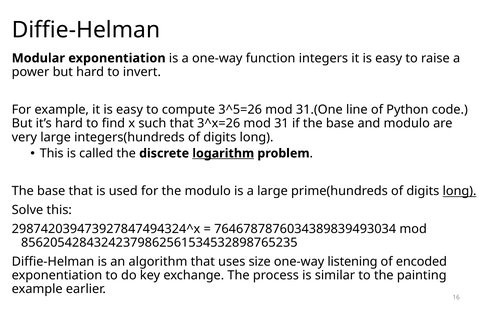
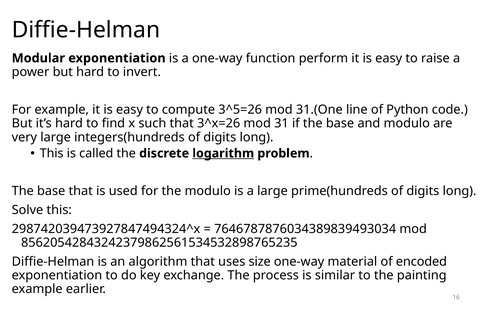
integers: integers -> perform
long at (460, 191) underline: present -> none
listening: listening -> material
